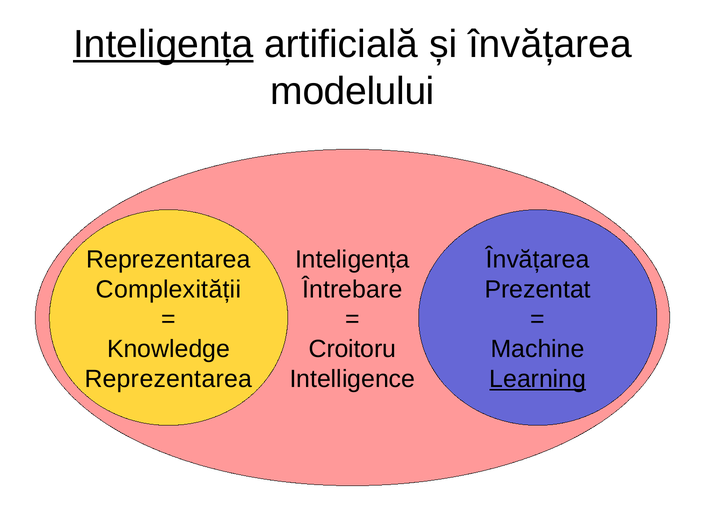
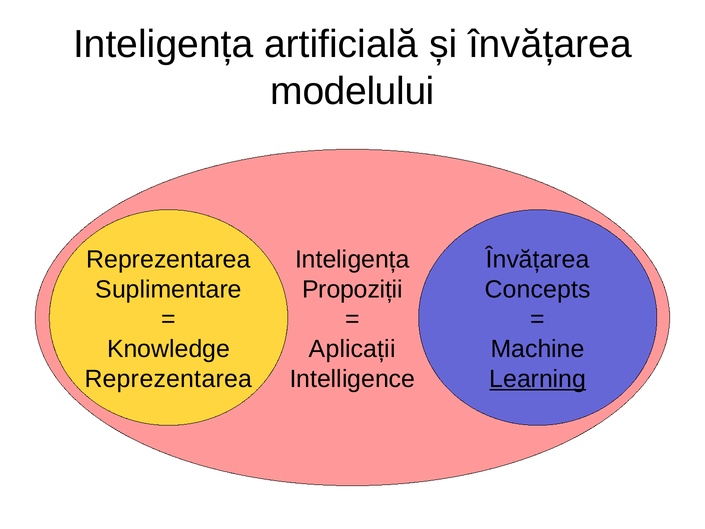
Inteligența at (163, 44) underline: present -> none
Complexității: Complexității -> Suplimentare
Întrebare: Întrebare -> Propoziții
Prezentat: Prezentat -> Concepts
Croitoru: Croitoru -> Aplicații
